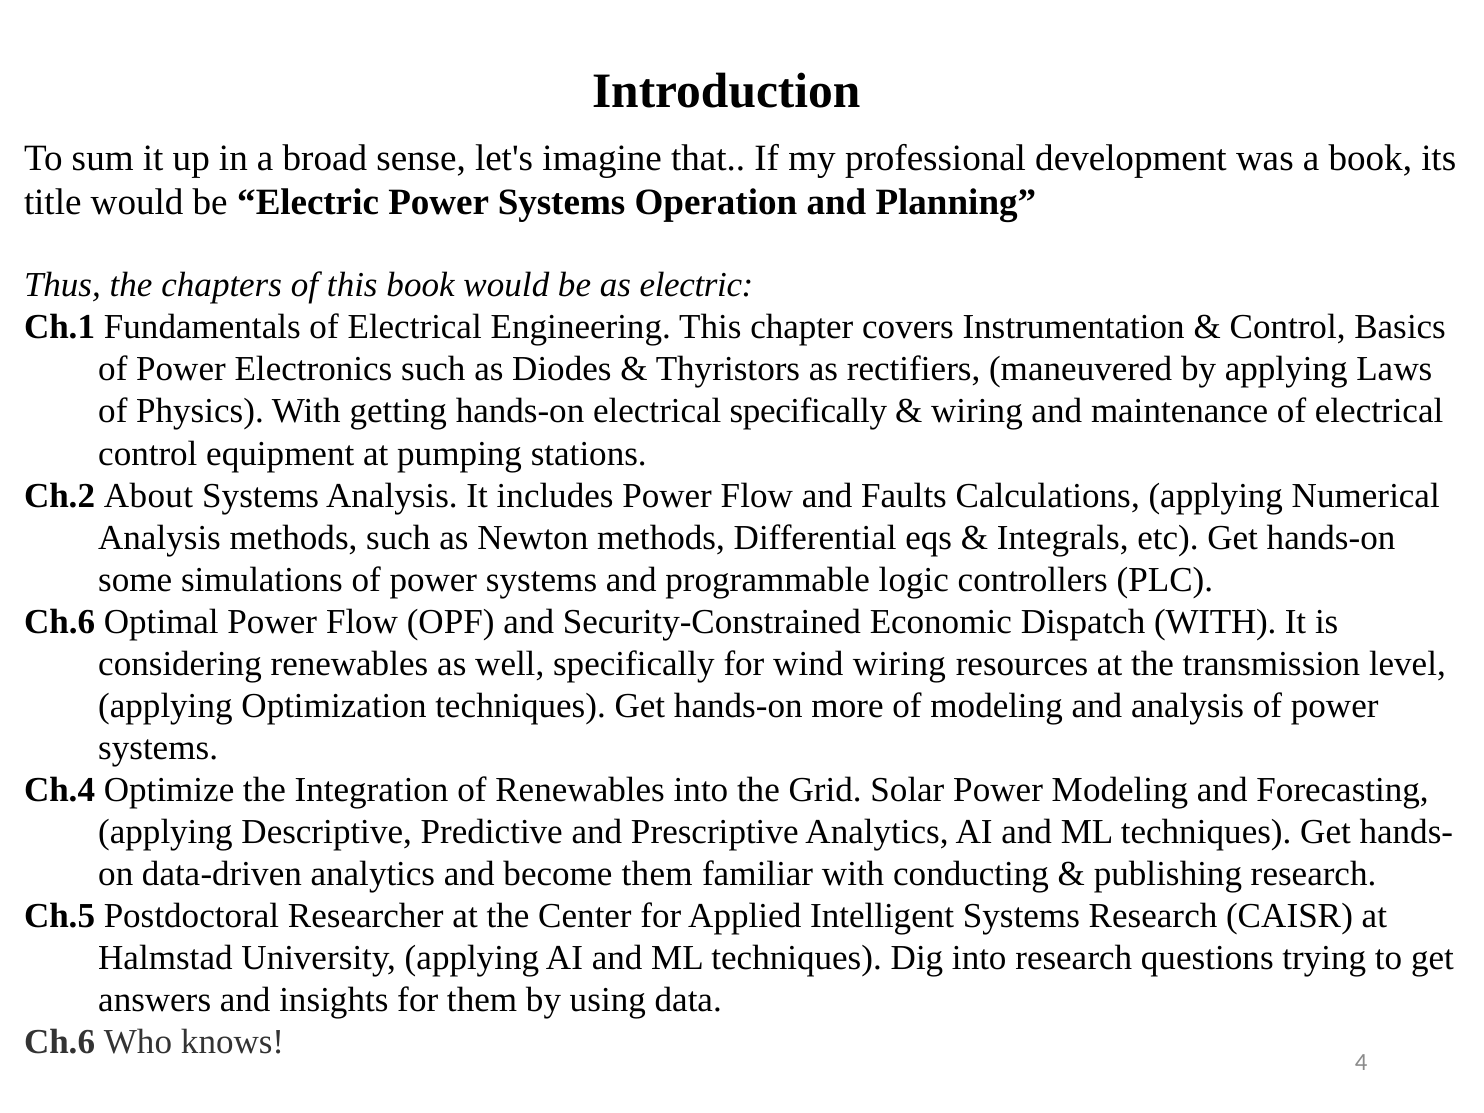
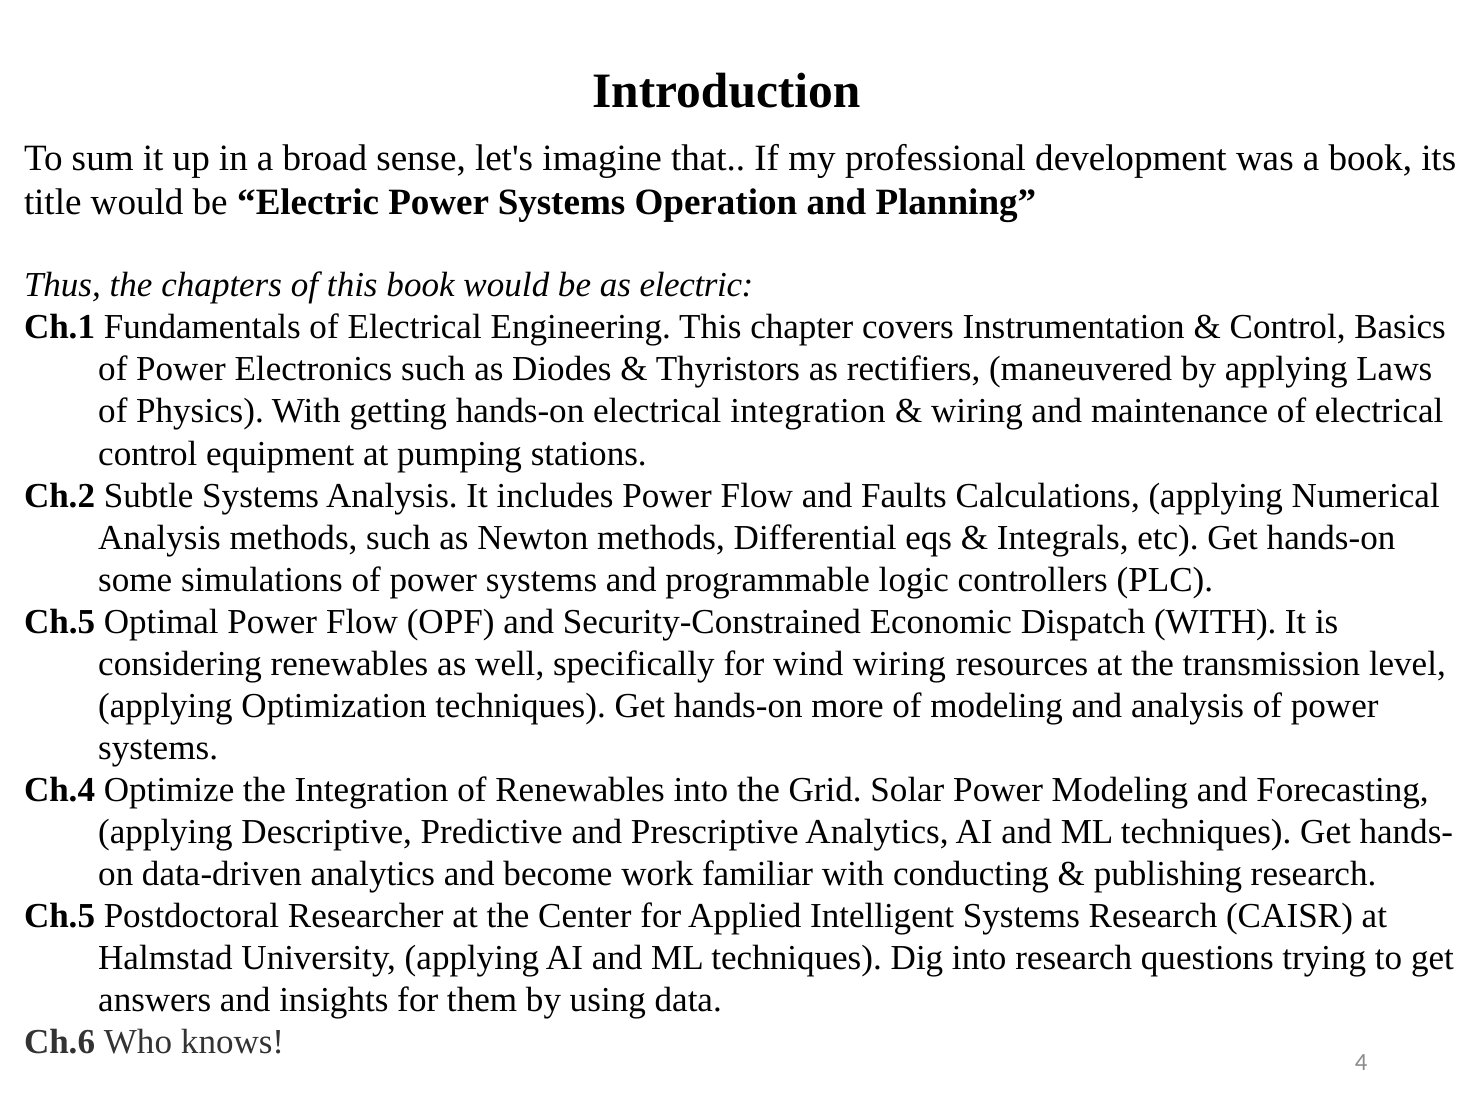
electrical specifically: specifically -> integration
About: About -> Subtle
Ch.6 at (60, 622): Ch.6 -> Ch.5
become them: them -> work
